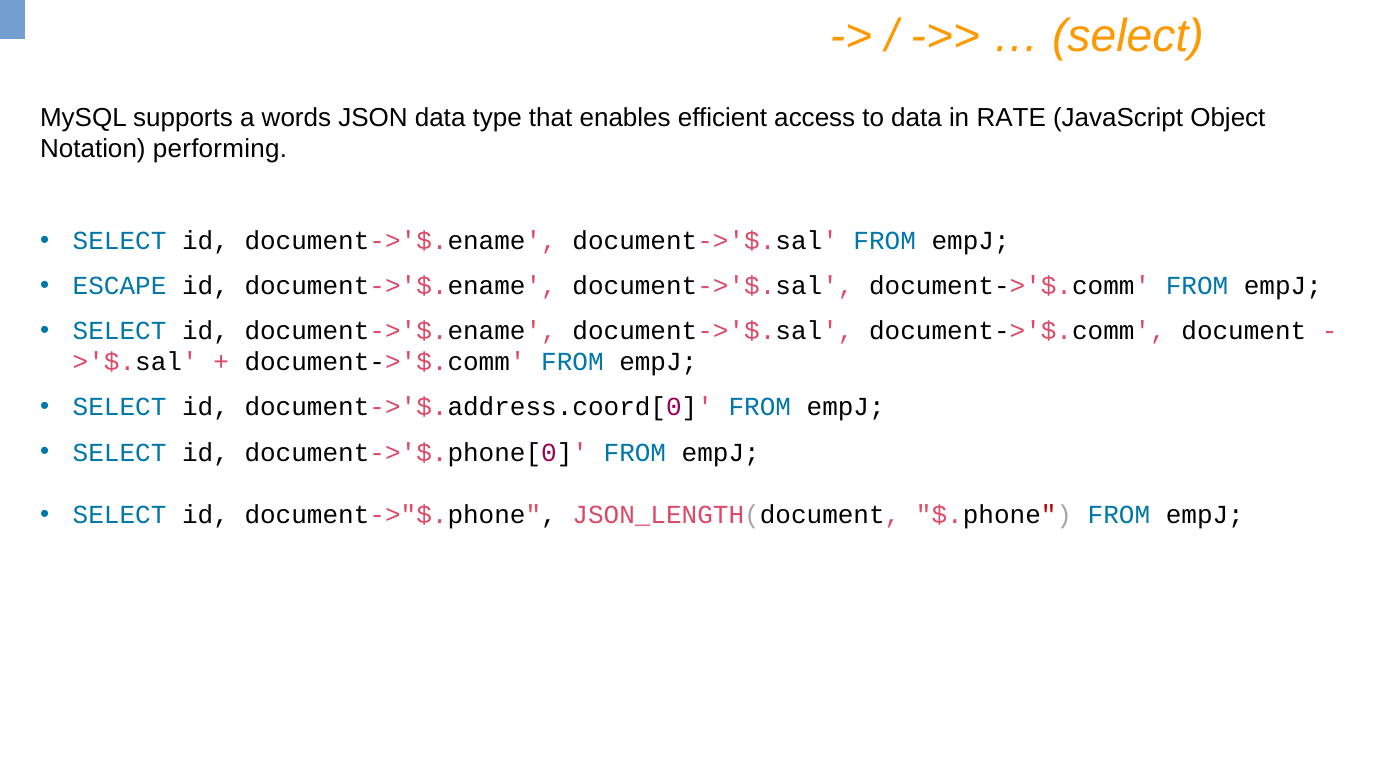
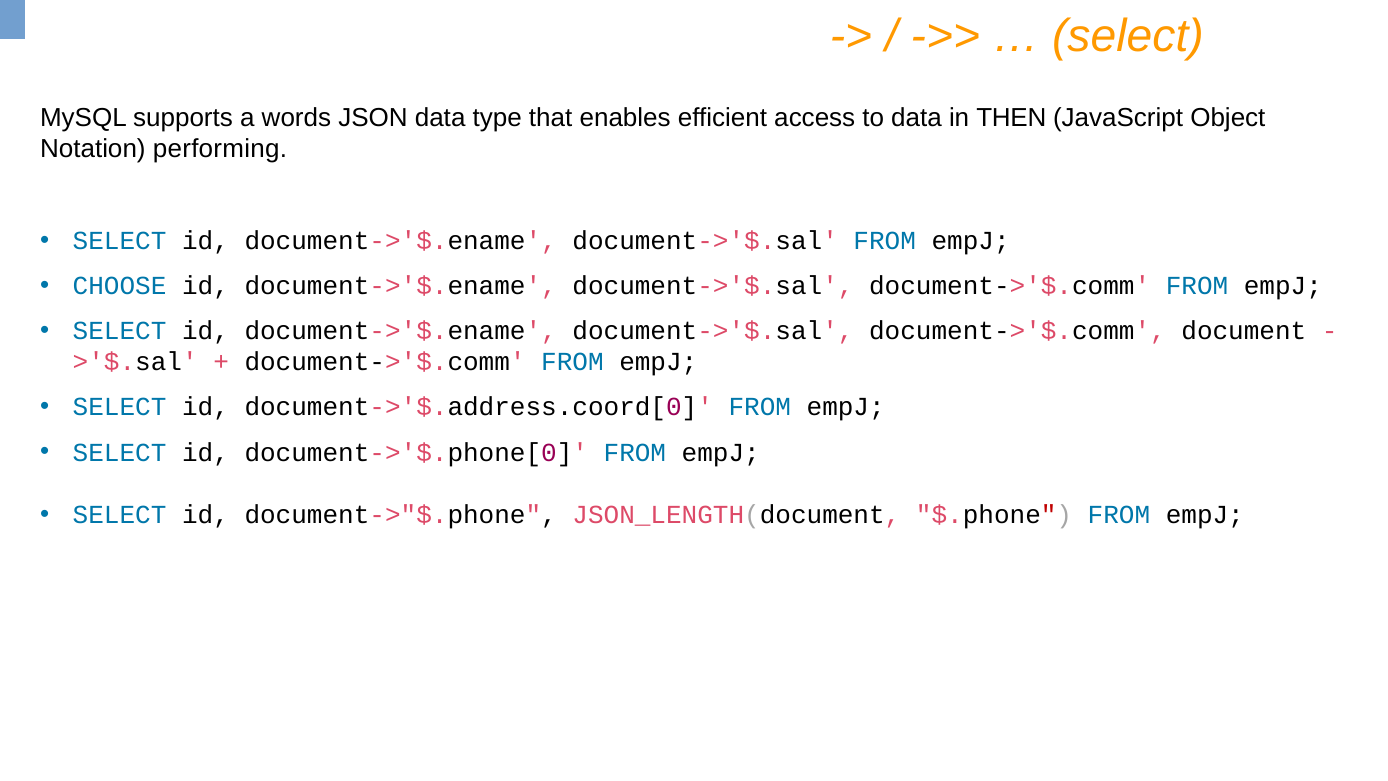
RATE: RATE -> THEN
ESCAPE: ESCAPE -> CHOOSE
